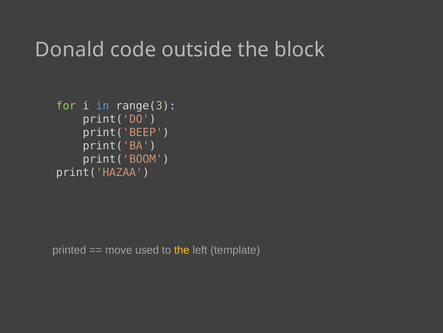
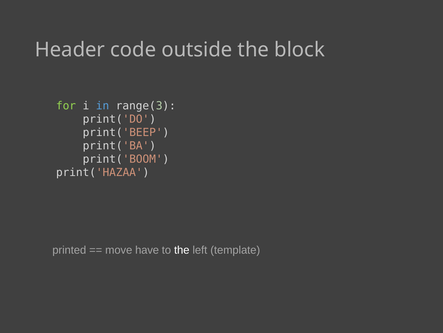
Donald: Donald -> Header
used: used -> have
the at (182, 250) colour: yellow -> white
